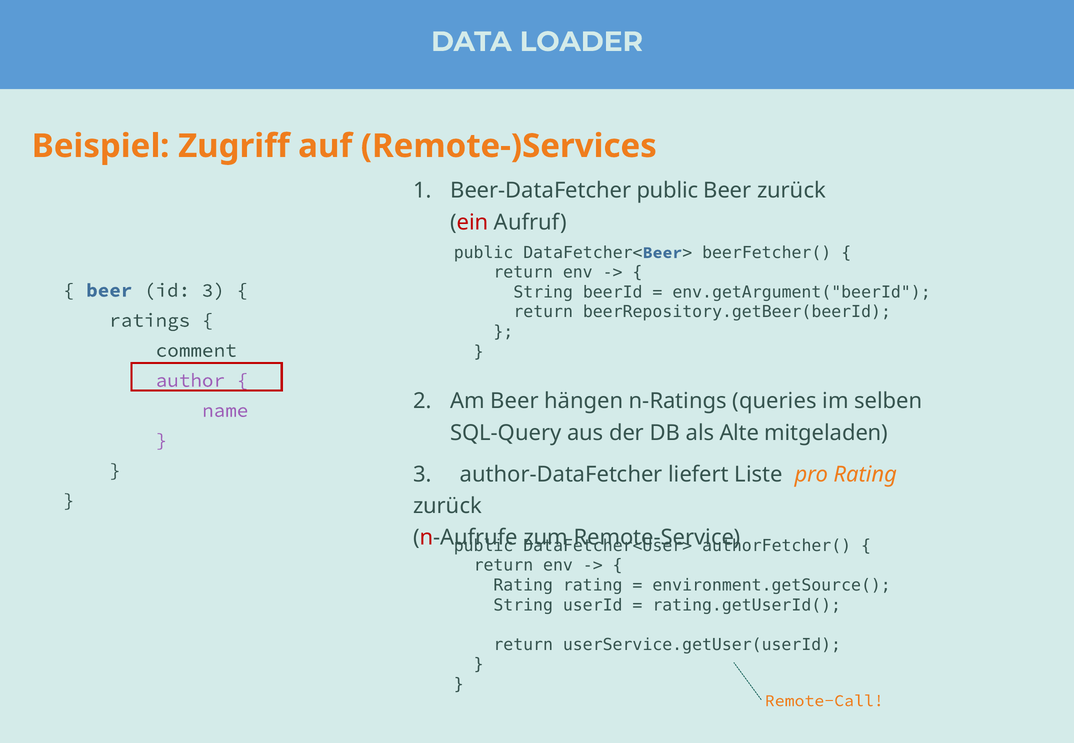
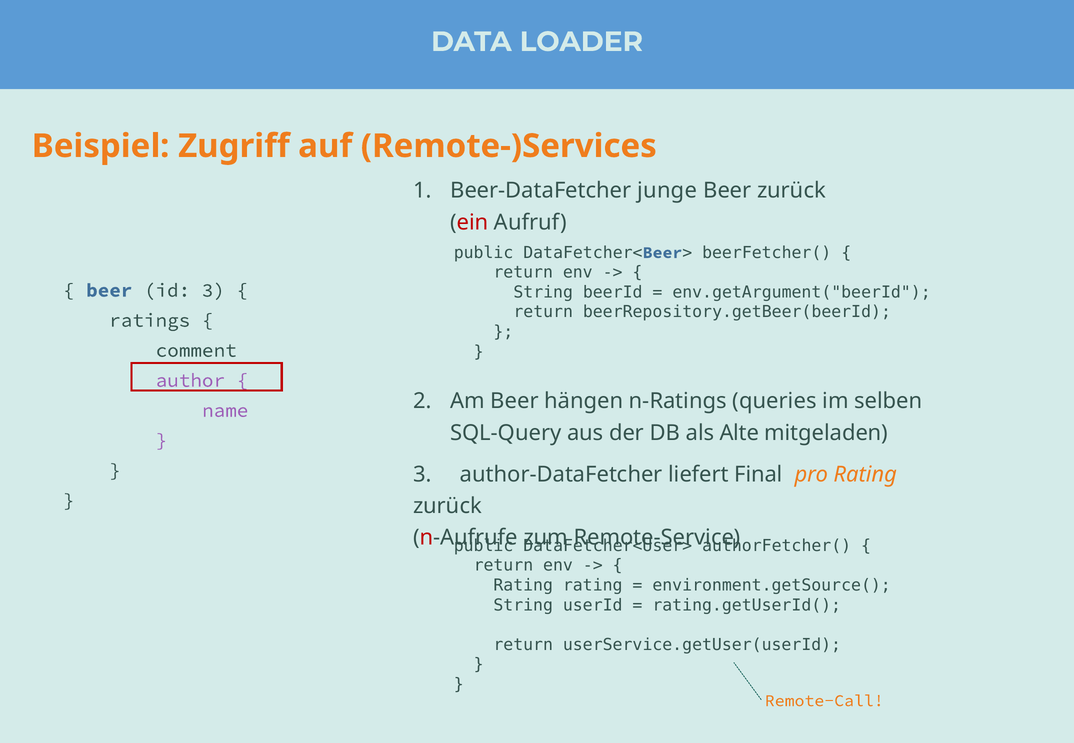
Beer-DataFetcher public: public -> junge
Liste: Liste -> Final
